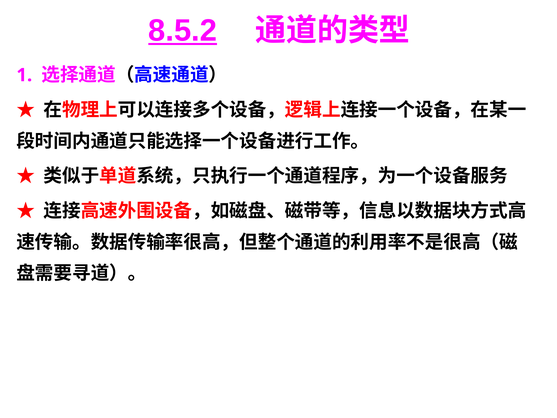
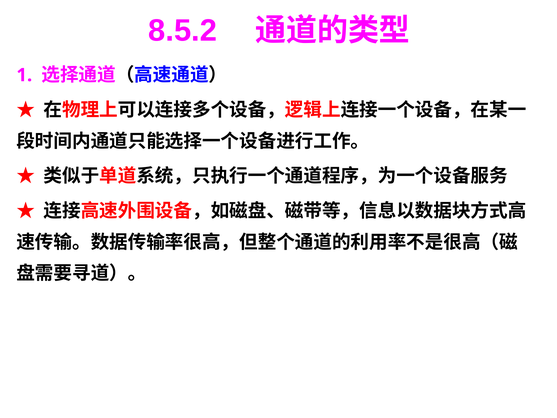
8.5.2 underline: present -> none
